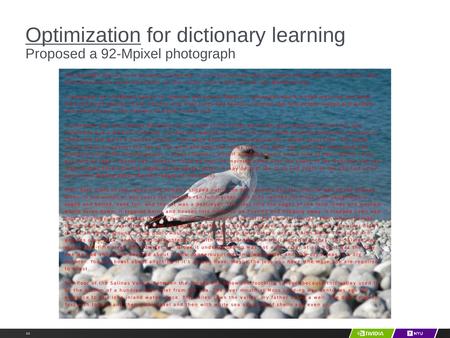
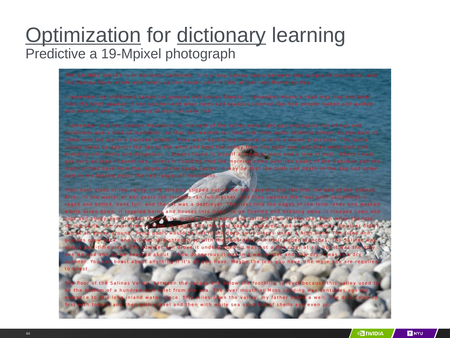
dictionary underline: none -> present
Proposed: Proposed -> Predictive
92-Mpixel: 92-Mpixel -> 19-Mpixel
